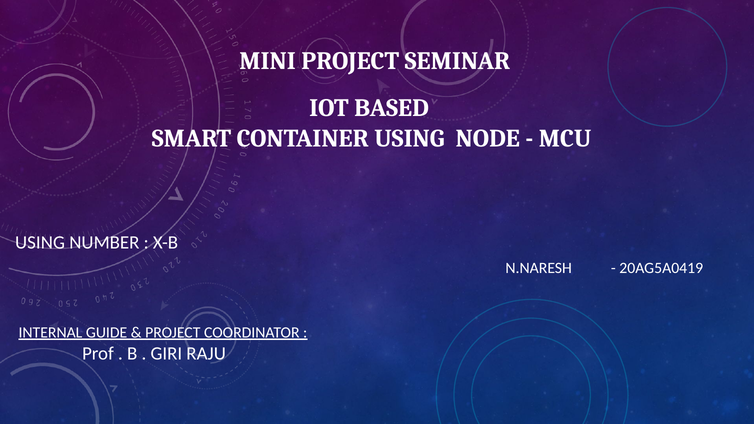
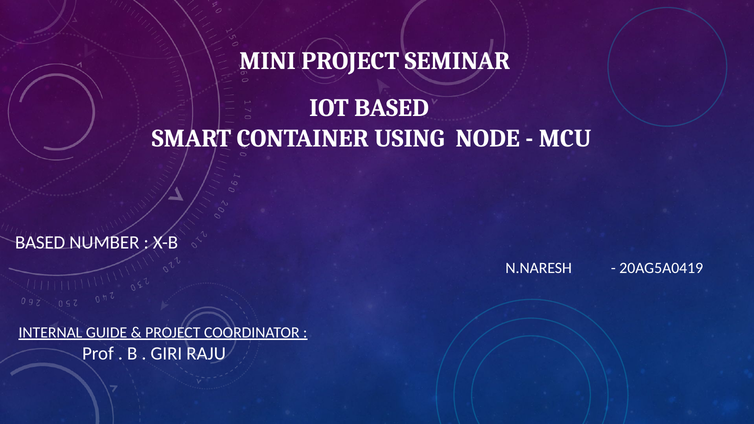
USING at (40, 242): USING -> BASED
